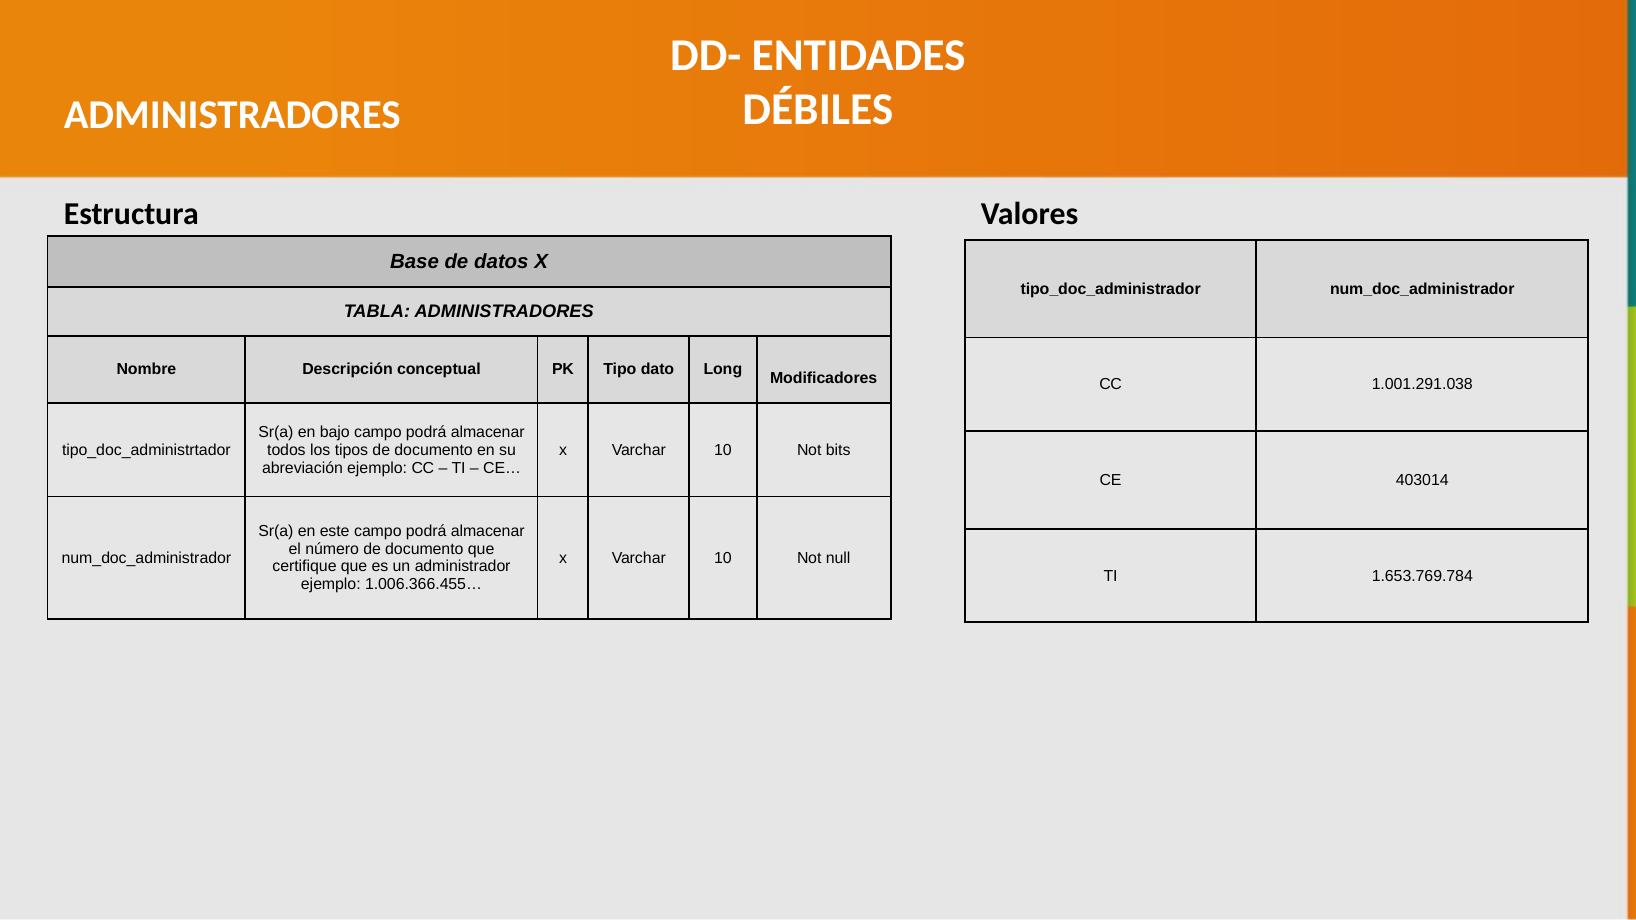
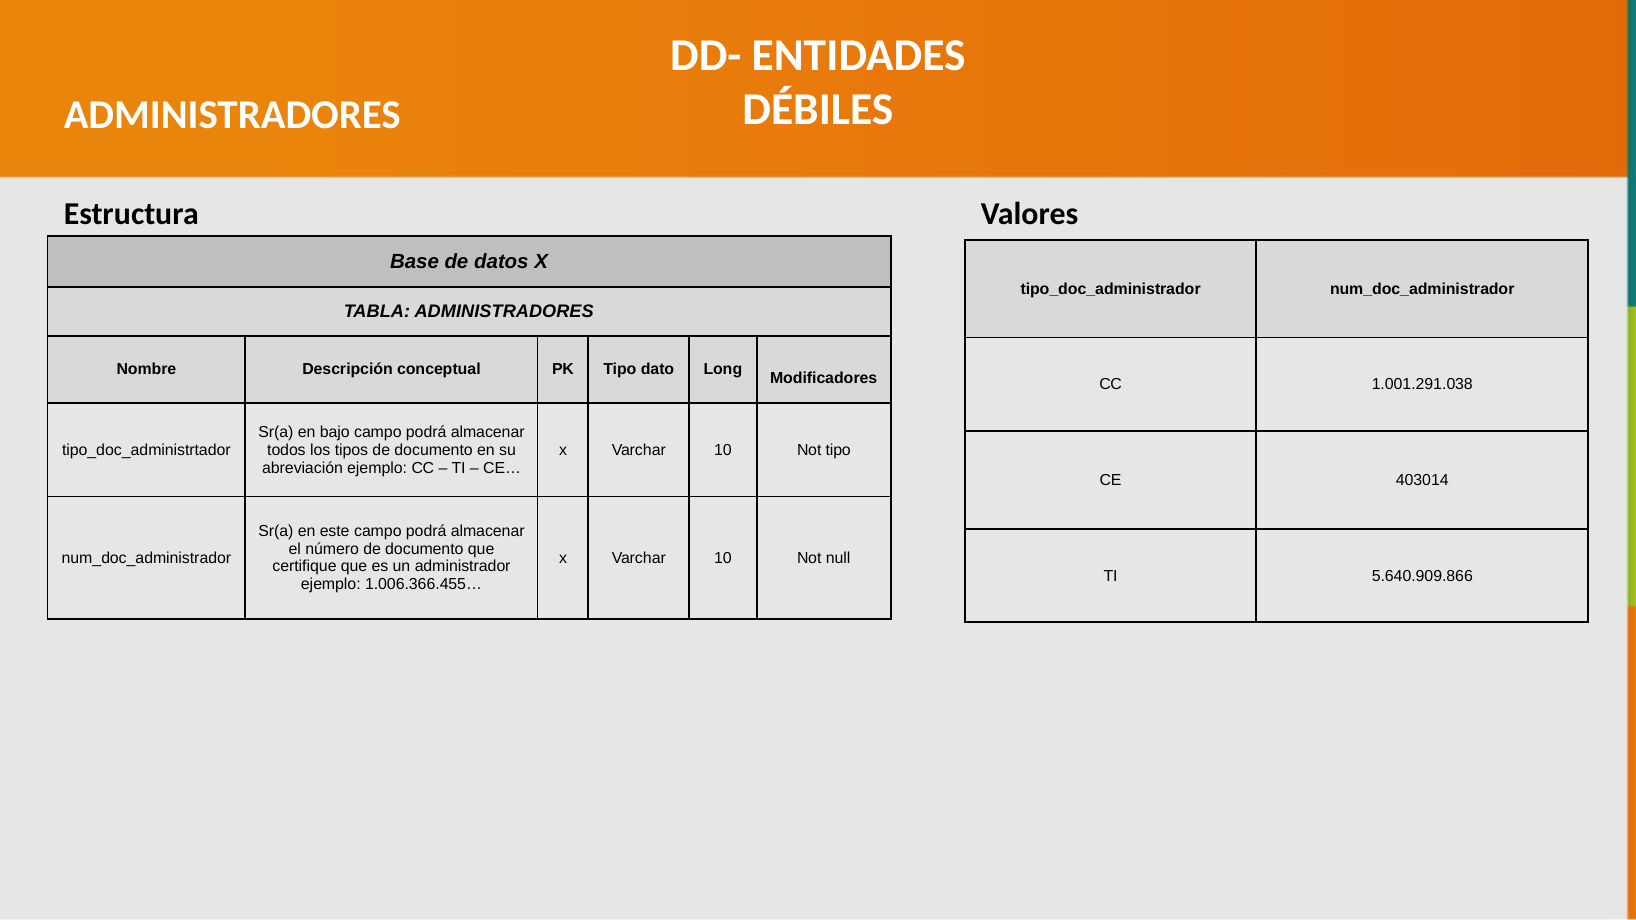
Not bits: bits -> tipo
1.653.769.784: 1.653.769.784 -> 5.640.909.866
